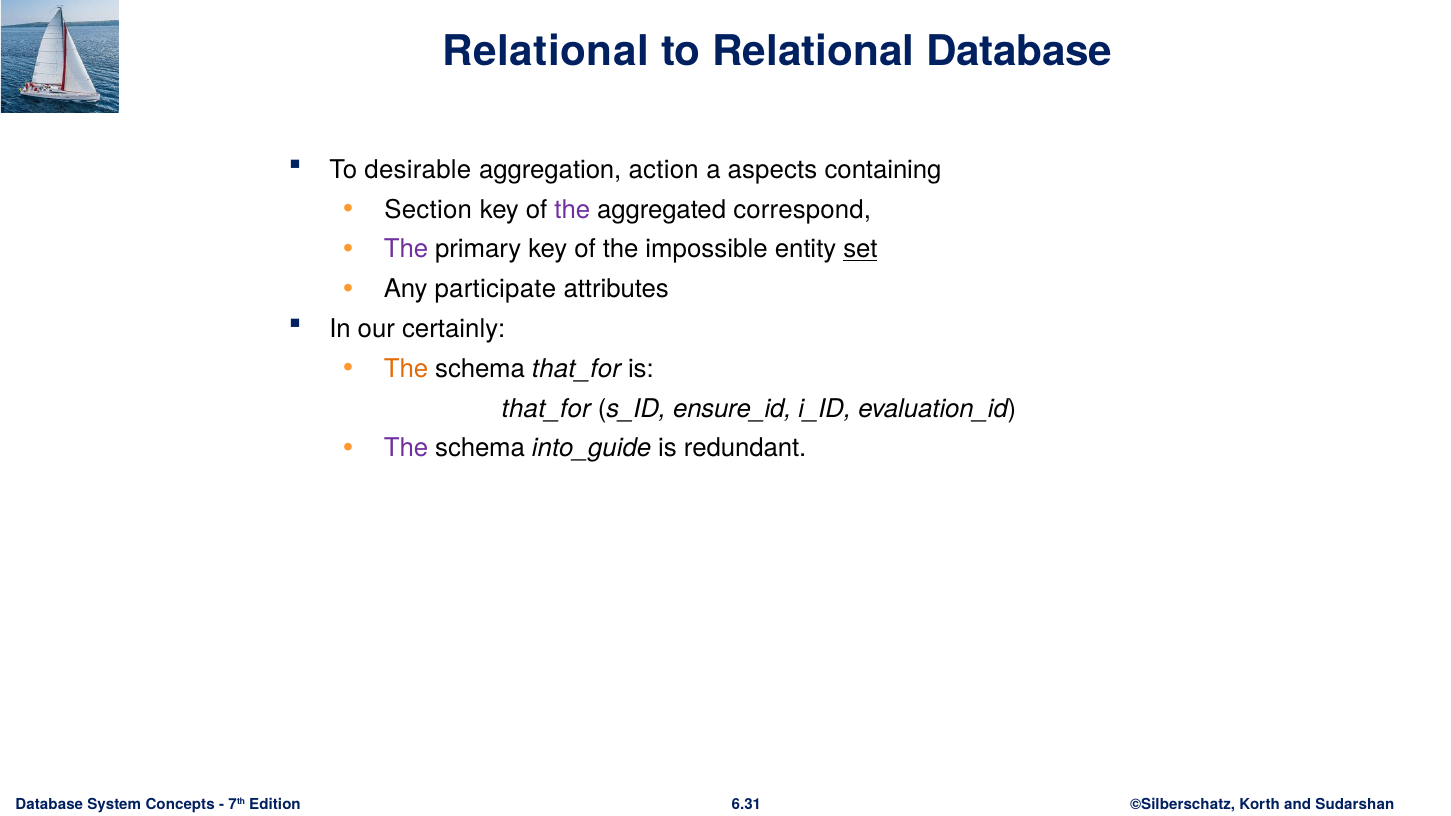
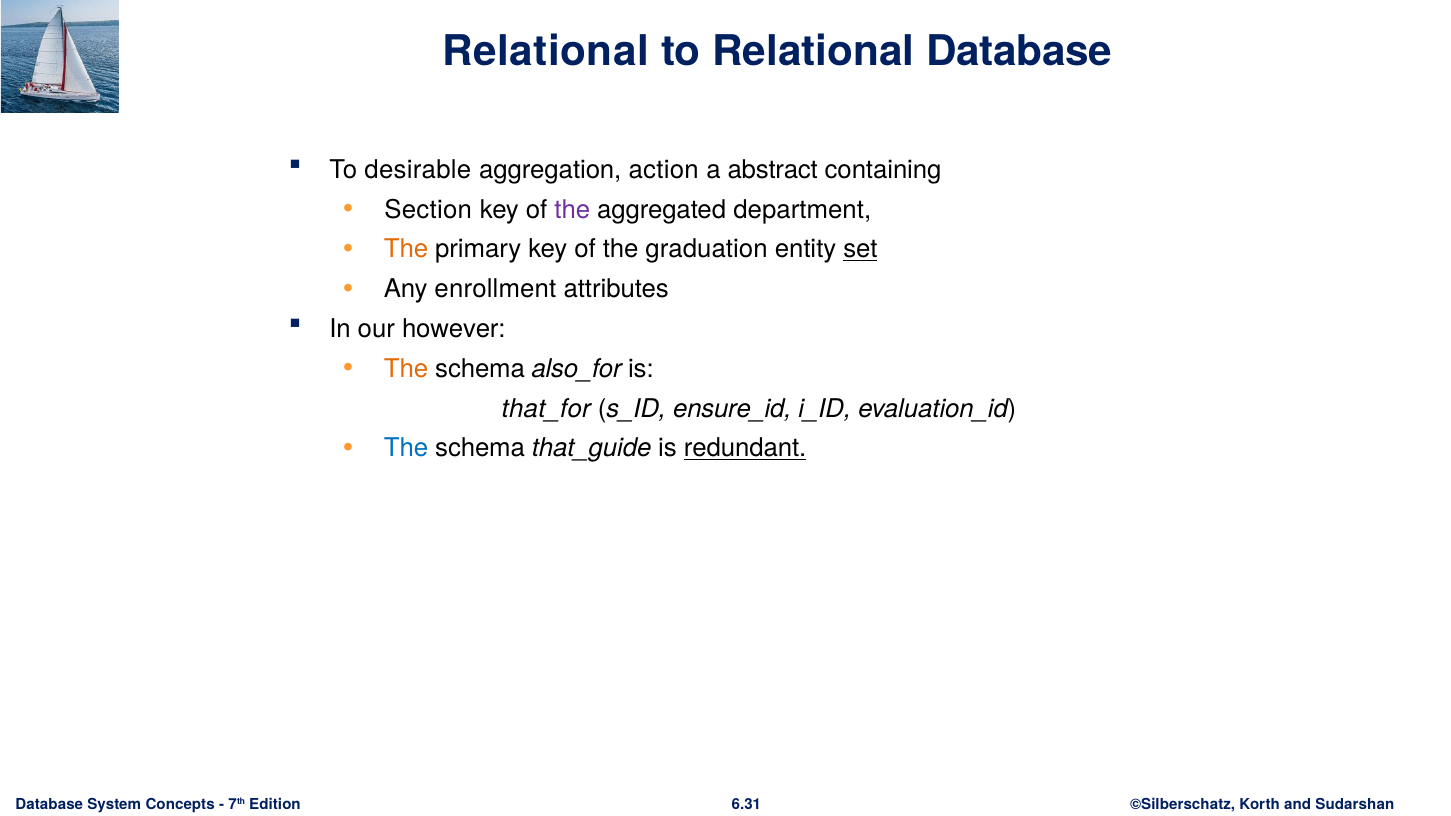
aspects: aspects -> abstract
correspond: correspond -> department
The at (406, 249) colour: purple -> orange
impossible: impossible -> graduation
participate: participate -> enrollment
certainly: certainly -> however
schema that_for: that_for -> also_for
The at (406, 449) colour: purple -> blue
into_guide: into_guide -> that_guide
redundant underline: none -> present
